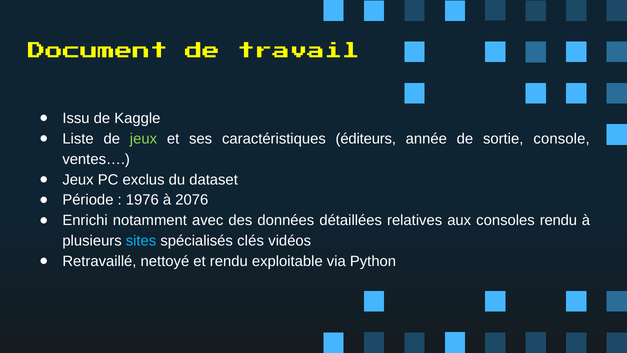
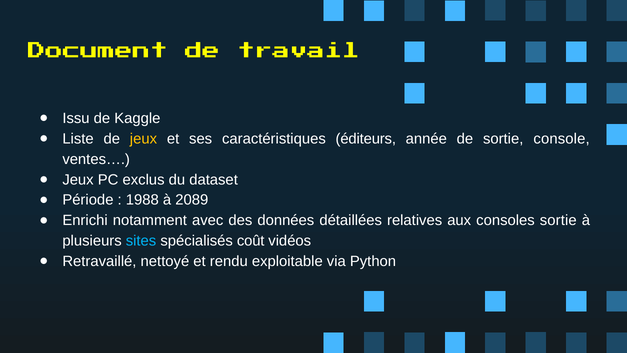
jeux at (143, 139) colour: light green -> yellow
1976: 1976 -> 1988
2076: 2076 -> 2089
consoles rendu: rendu -> sortie
clés: clés -> coût
